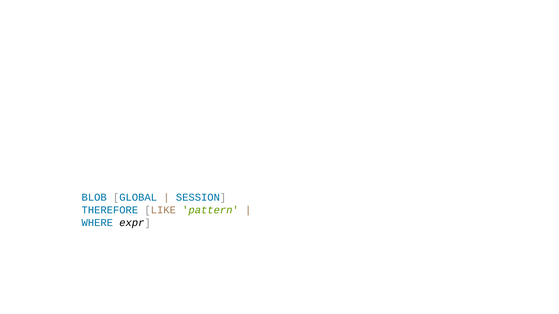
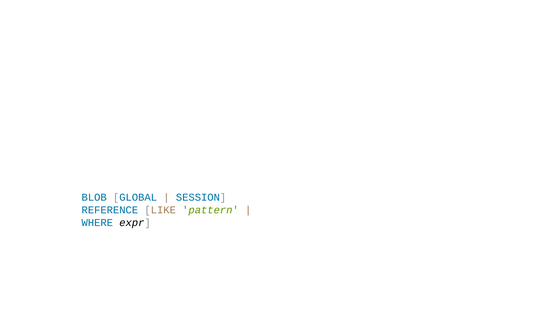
THEREFORE: THEREFORE -> REFERENCE
